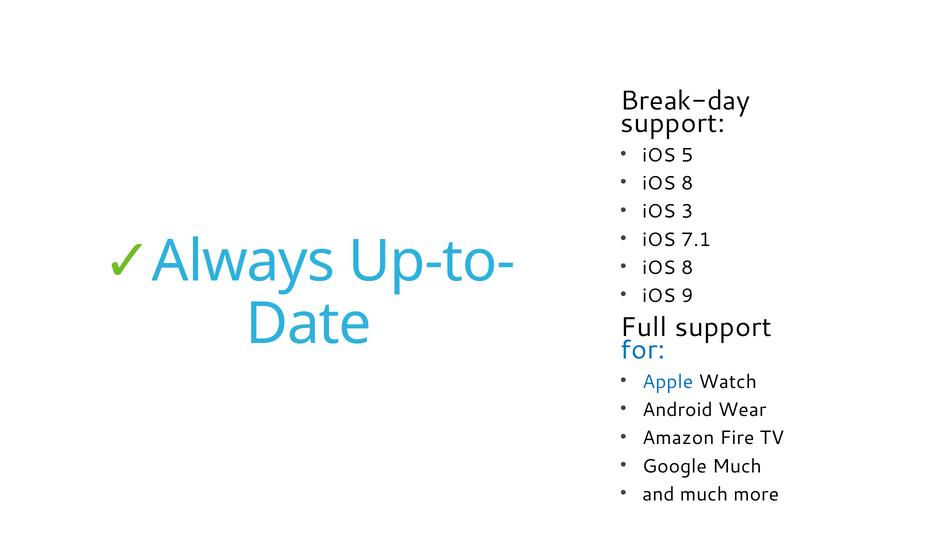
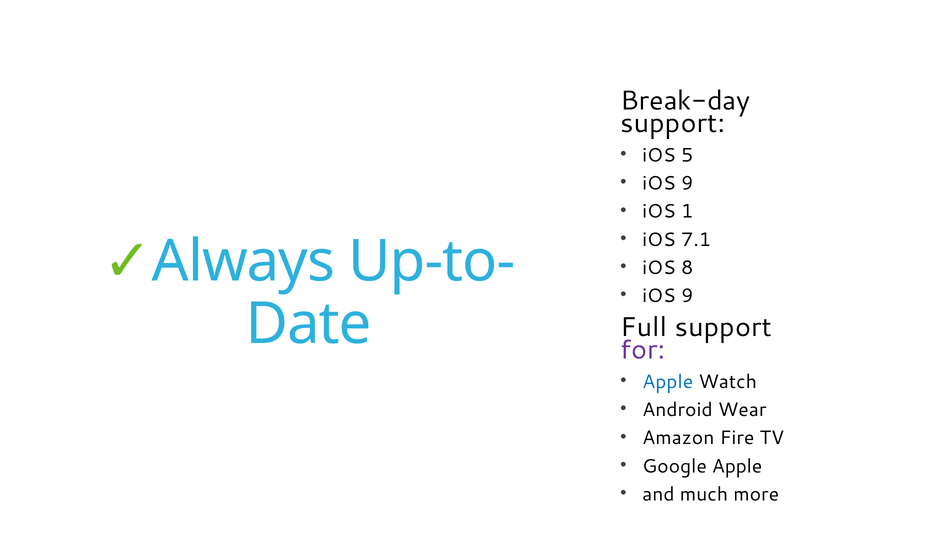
8 at (687, 184): 8 -> 9
3: 3 -> 1
for colour: blue -> purple
Google Much: Much -> Apple
